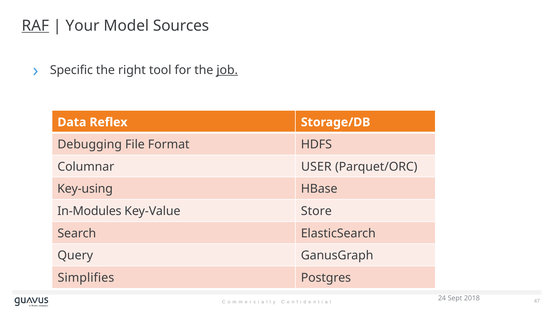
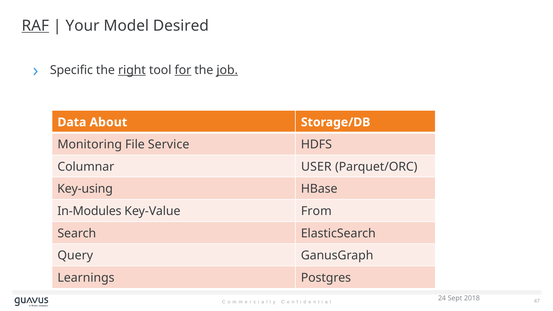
Sources: Sources -> Desired
right underline: none -> present
for underline: none -> present
Reflex: Reflex -> About
Debugging: Debugging -> Monitoring
Format: Format -> Service
Store: Store -> From
Simplifies: Simplifies -> Learnings
